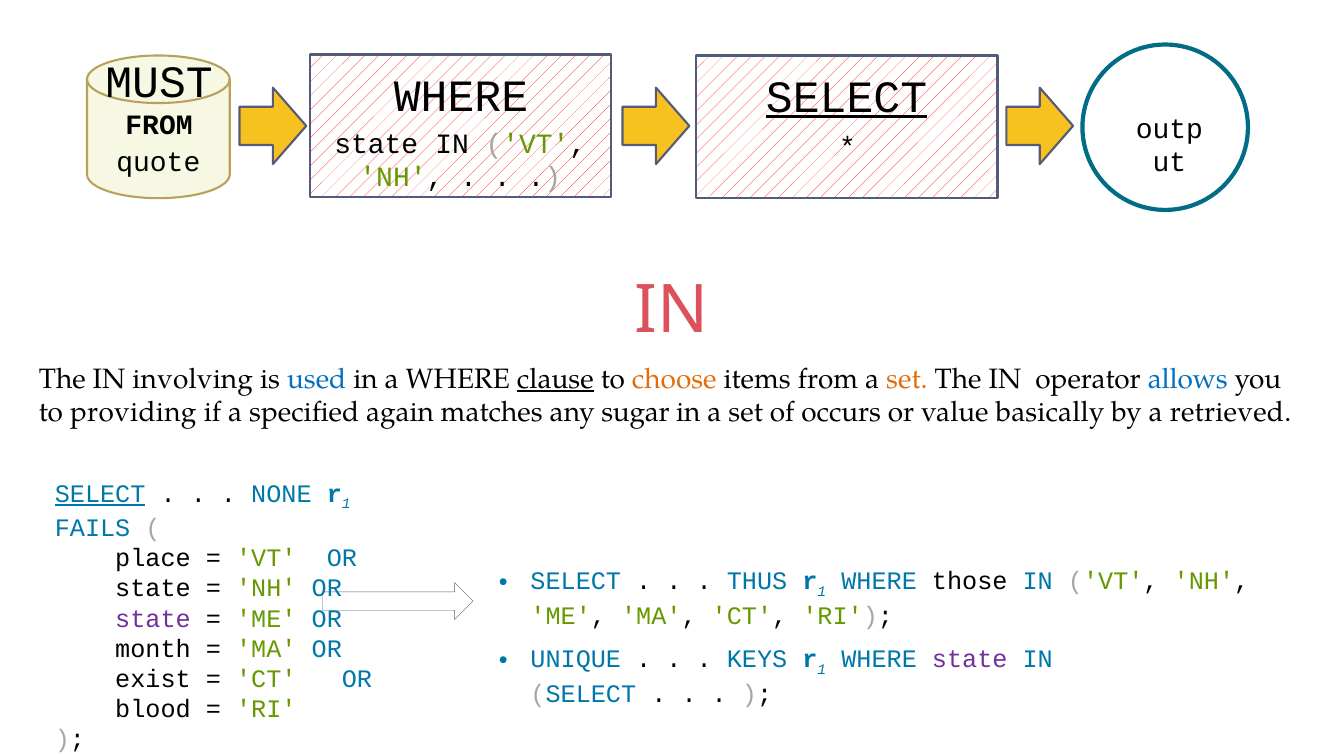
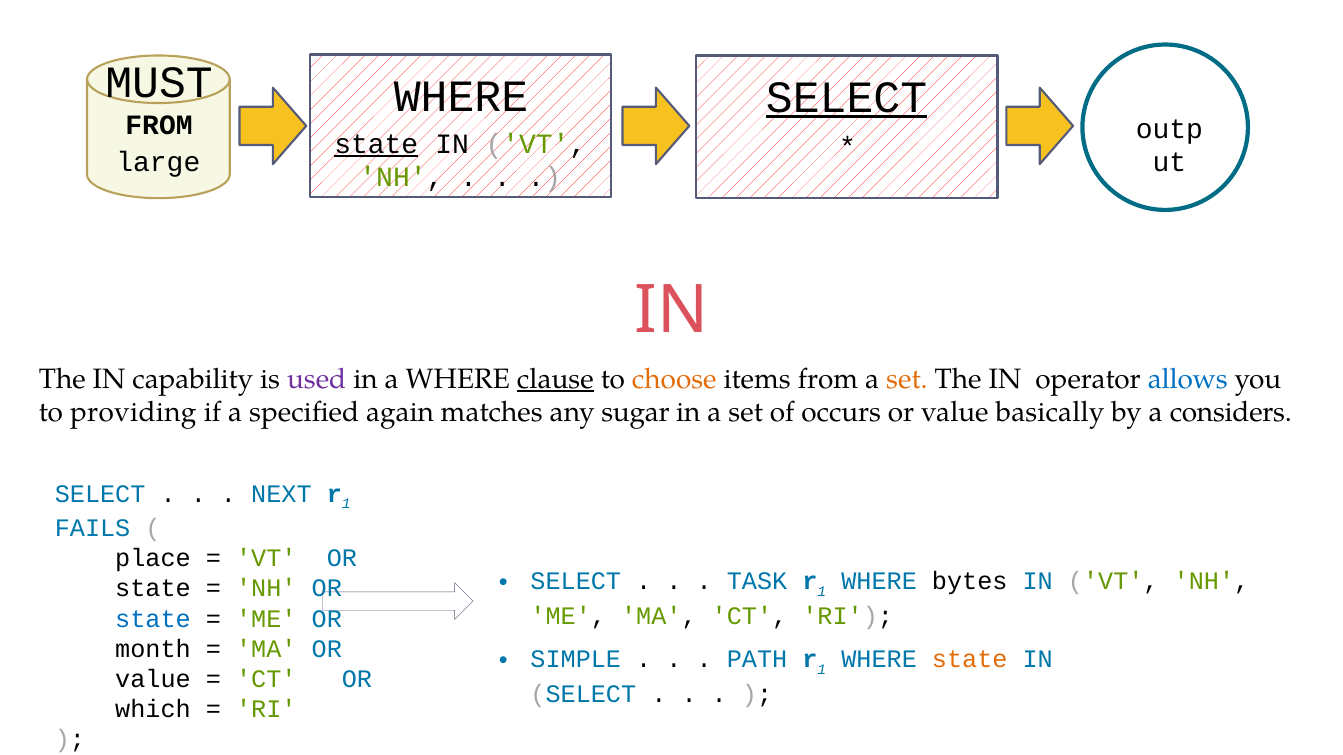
state at (376, 144) underline: none -> present
quote: quote -> large
involving: involving -> capability
used colour: blue -> purple
retrieved: retrieved -> considers
SELECT at (100, 494) underline: present -> none
NONE: NONE -> NEXT
THUS: THUS -> TASK
those: those -> bytes
state at (153, 619) colour: purple -> blue
UNIQUE: UNIQUE -> SIMPLE
KEYS: KEYS -> PATH
state at (970, 660) colour: purple -> orange
exist at (153, 680): exist -> value
blood: blood -> which
